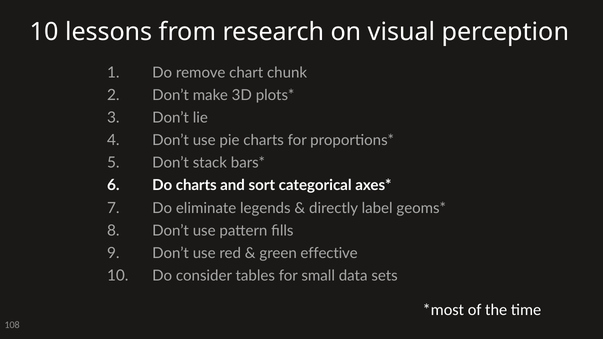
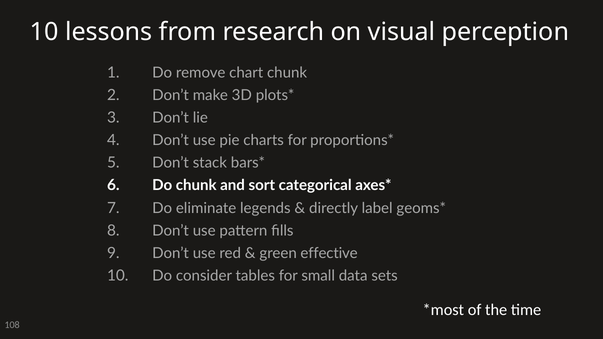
Do charts: charts -> chunk
